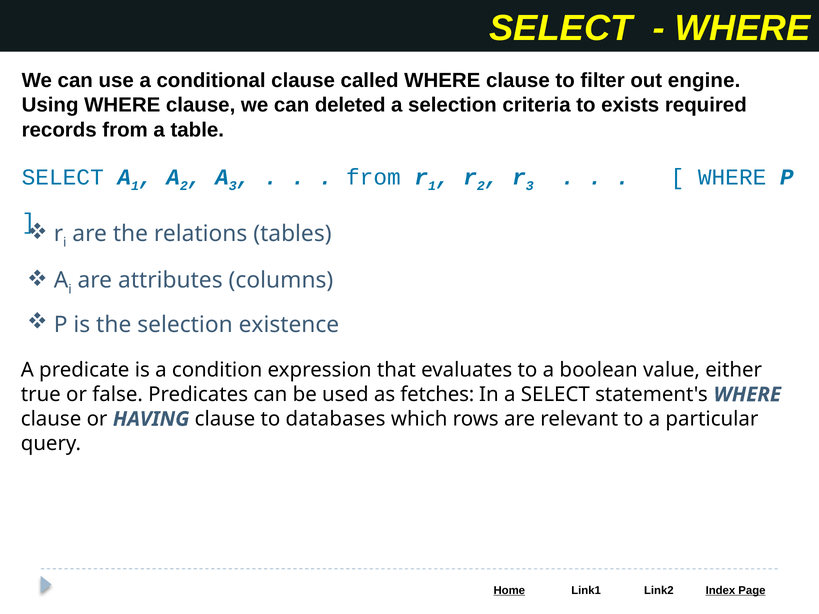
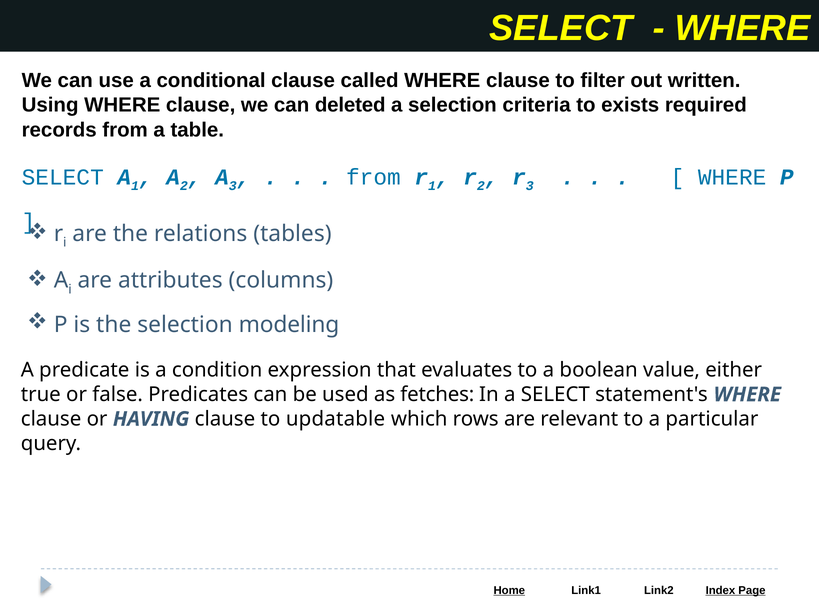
engine: engine -> written
existence: existence -> modeling
databases: databases -> updatable
